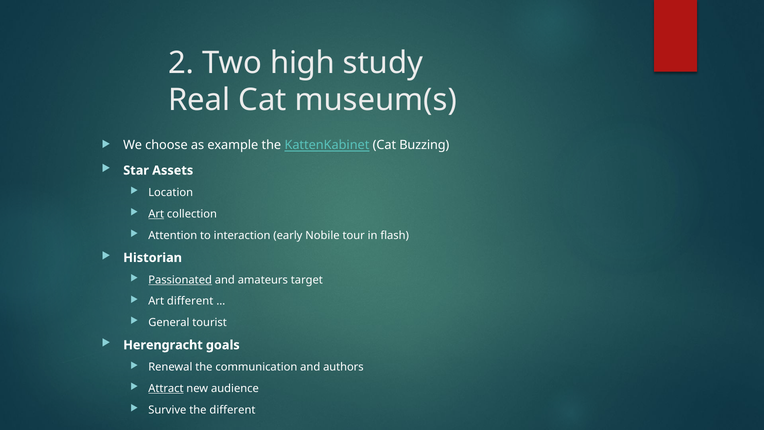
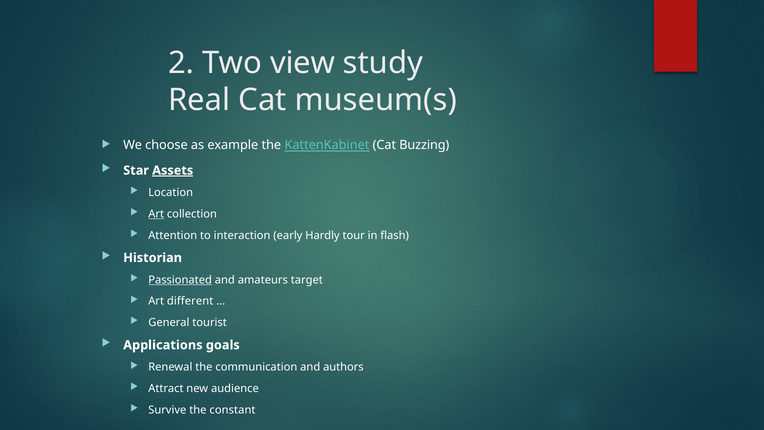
high: high -> view
Assets underline: none -> present
Nobile: Nobile -> Hardly
Herengracht: Herengracht -> Applications
Attract underline: present -> none
the different: different -> constant
